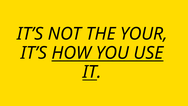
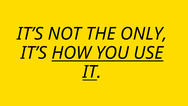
YOUR: YOUR -> ONLY
